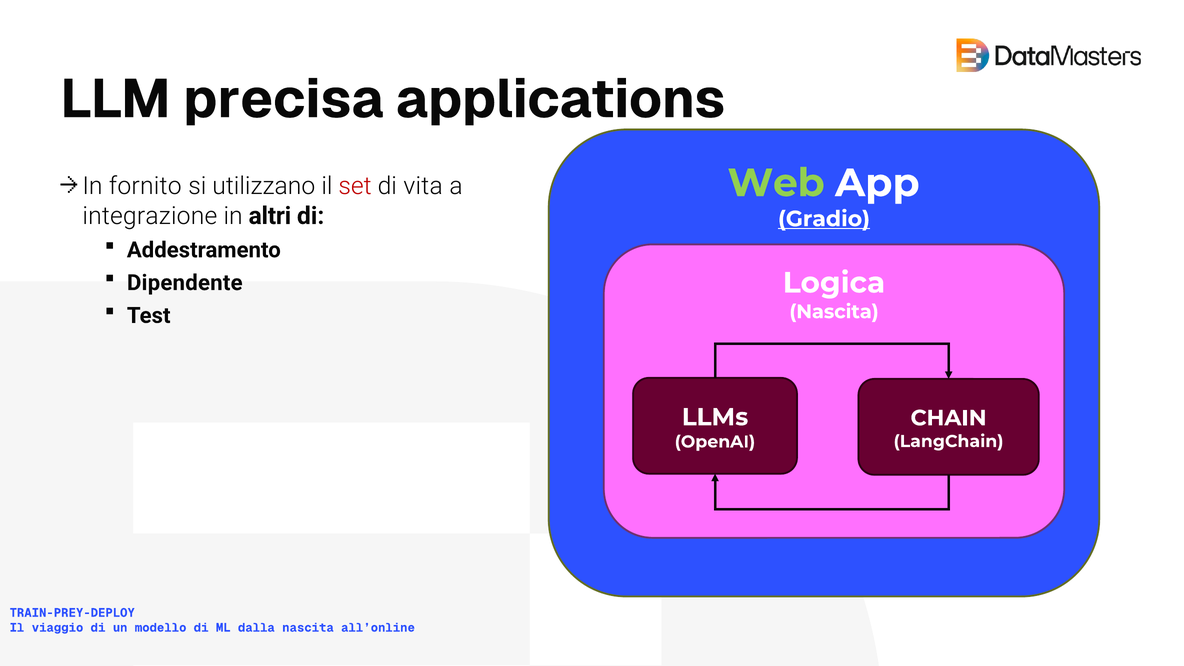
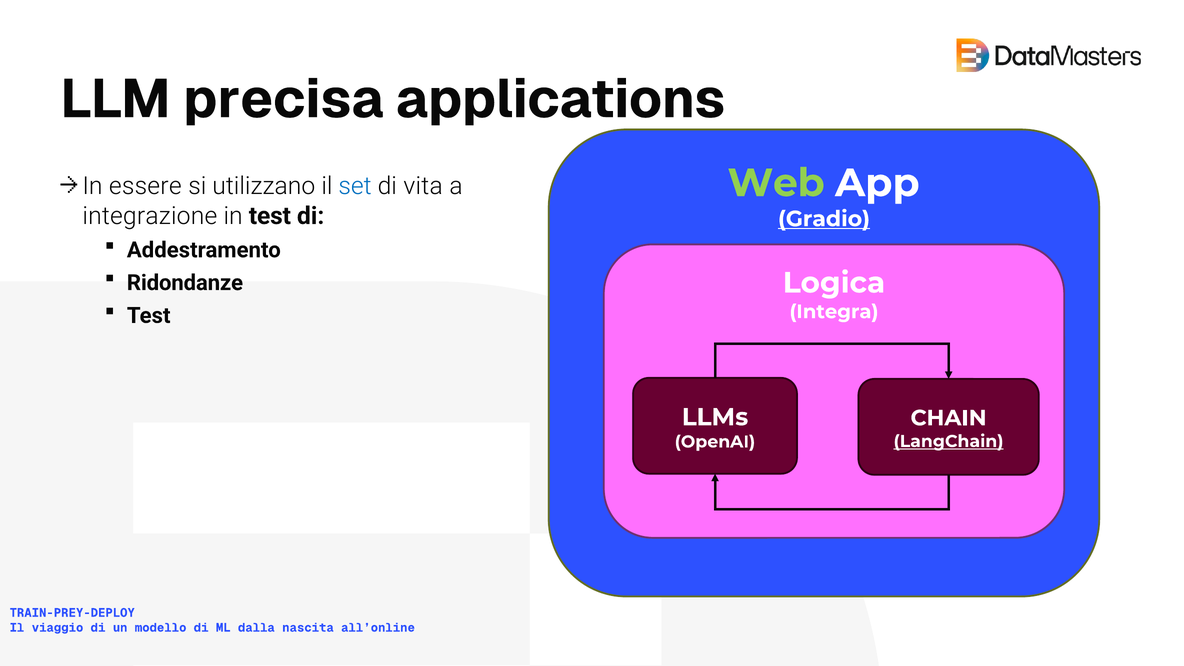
fornito: fornito -> essere
set colour: red -> blue
in altri: altri -> test
Dipendente: Dipendente -> Ridondanze
Nascita at (834, 312): Nascita -> Integra
LangChain underline: none -> present
